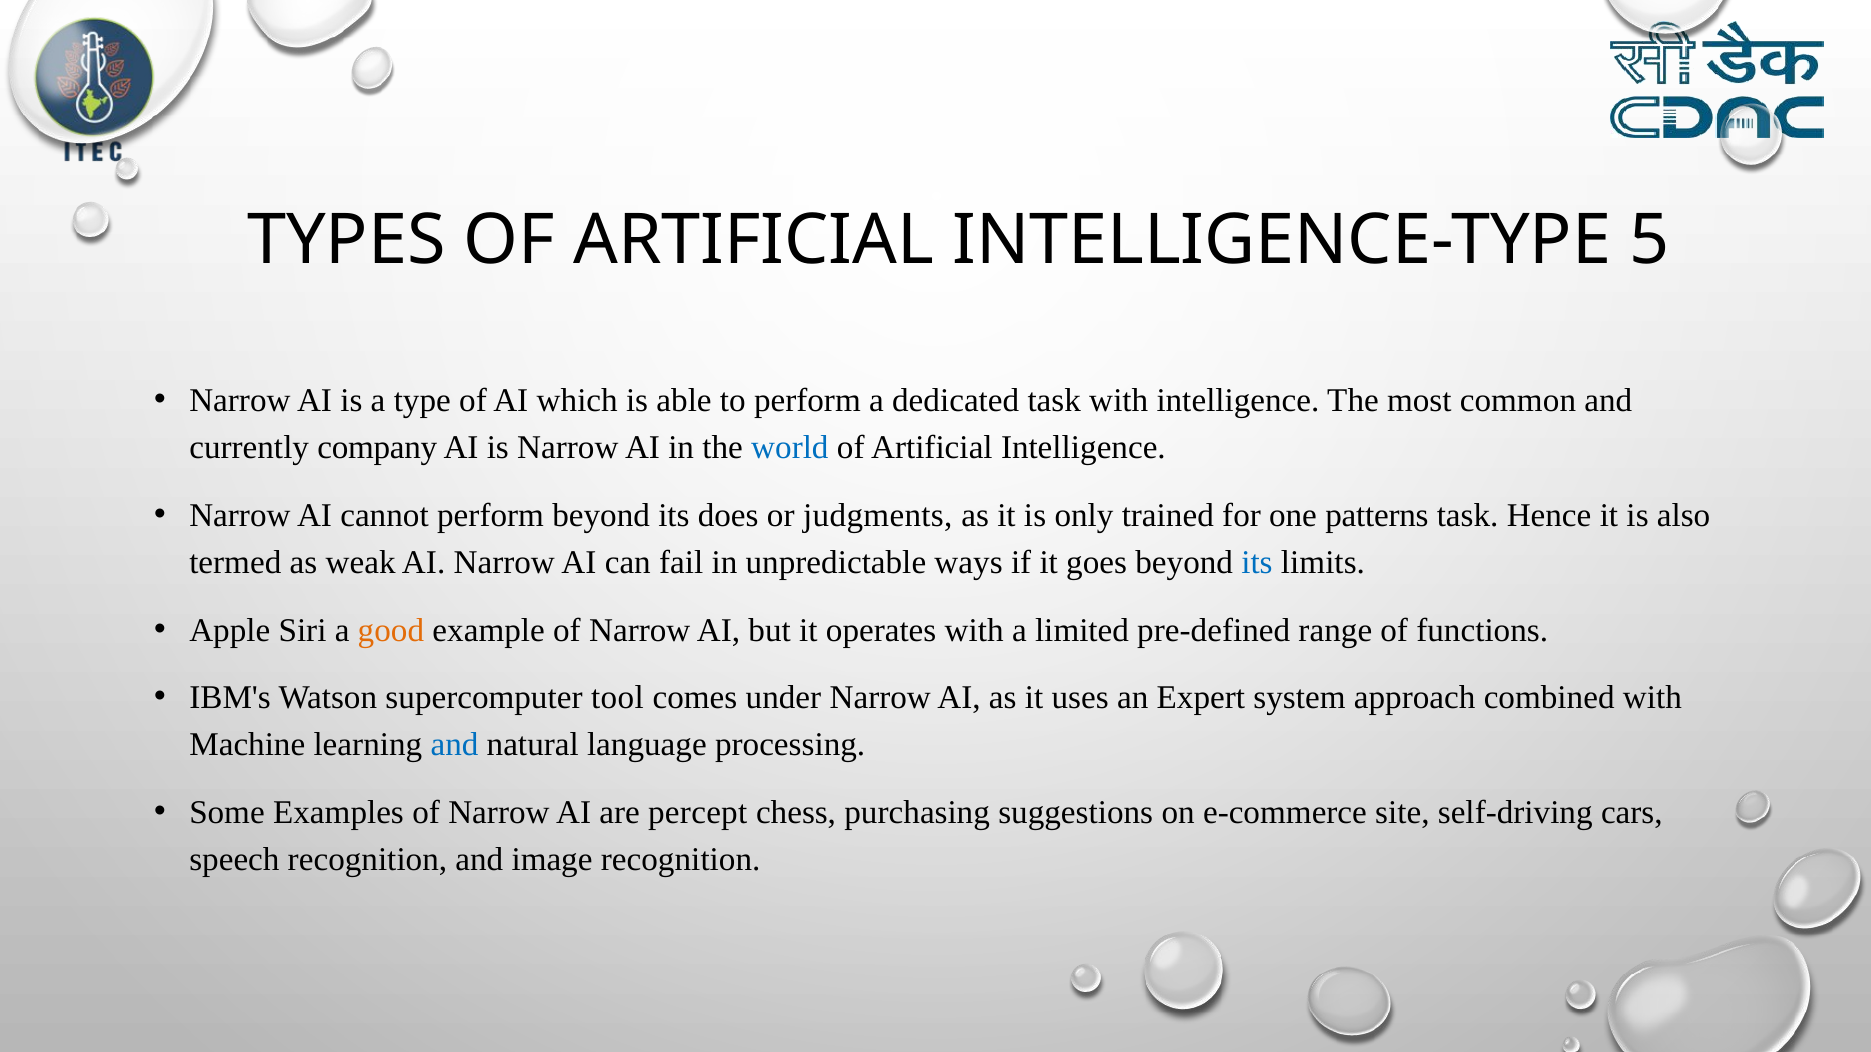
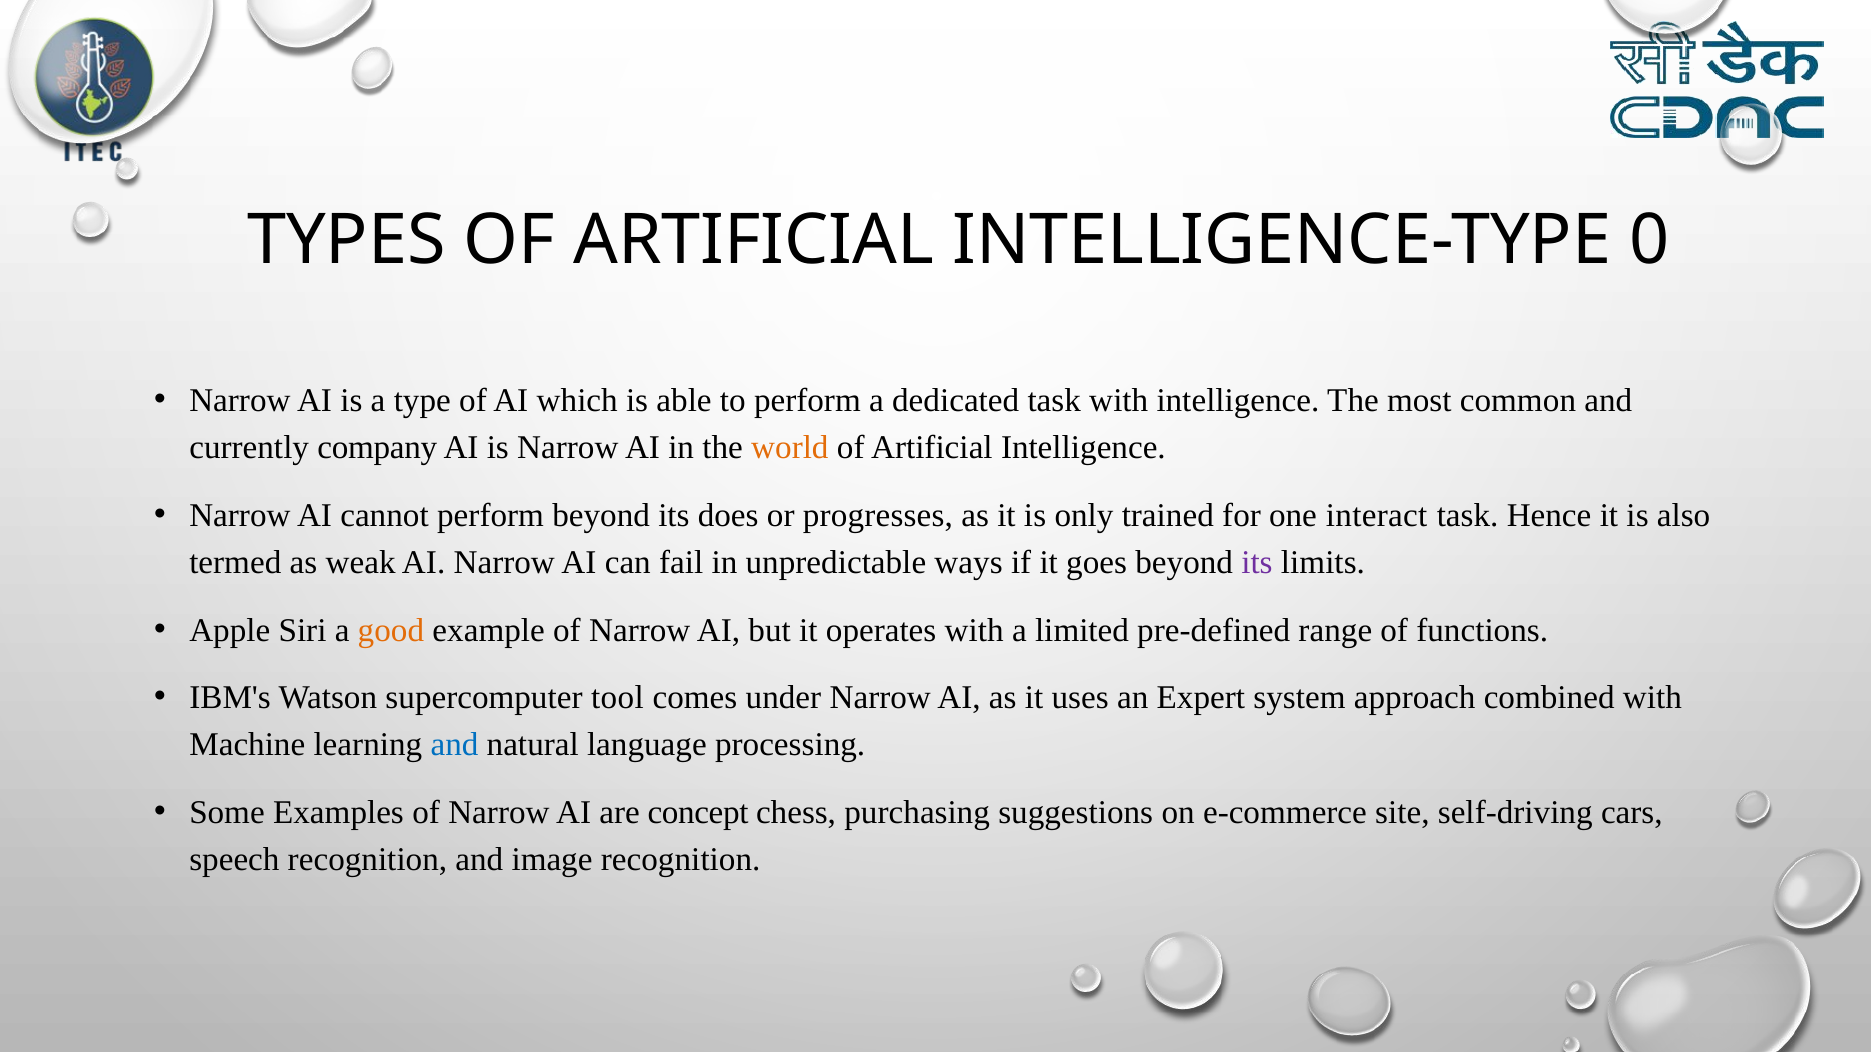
5: 5 -> 0
world colour: blue -> orange
judgments: judgments -> progresses
patterns: patterns -> interact
its at (1257, 563) colour: blue -> purple
percept: percept -> concept
